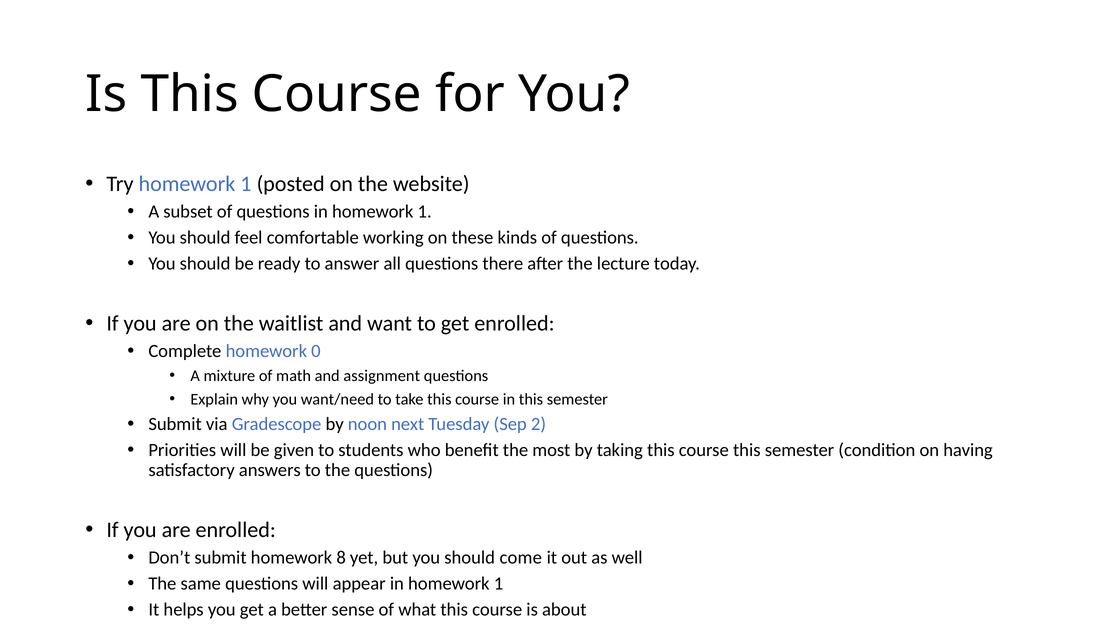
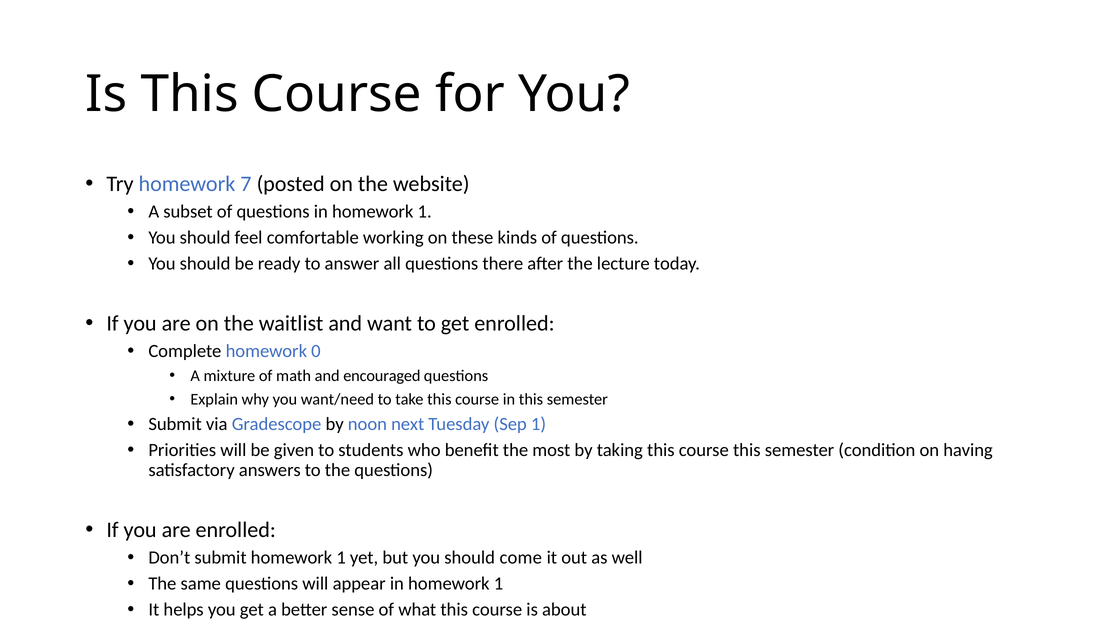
Try homework 1: 1 -> 7
assignment: assignment -> encouraged
Sep 2: 2 -> 1
submit homework 8: 8 -> 1
